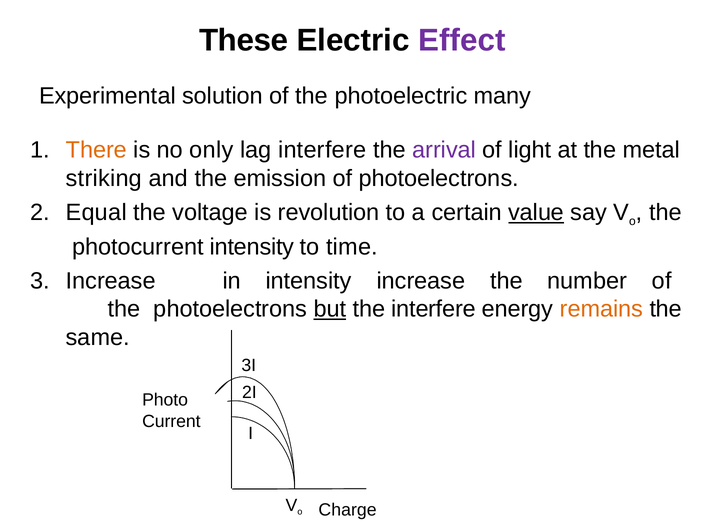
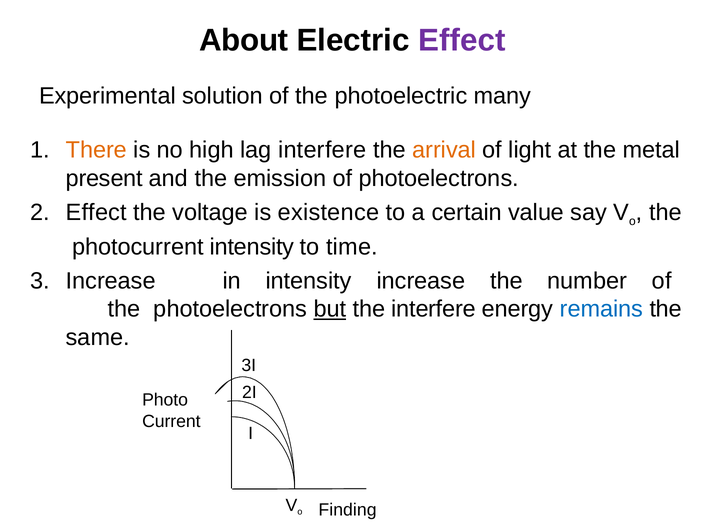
These: These -> About
only: only -> high
arrival colour: purple -> orange
striking: striking -> present
Equal at (96, 212): Equal -> Effect
revolution: revolution -> existence
value underline: present -> none
remains colour: orange -> blue
Charge: Charge -> Finding
